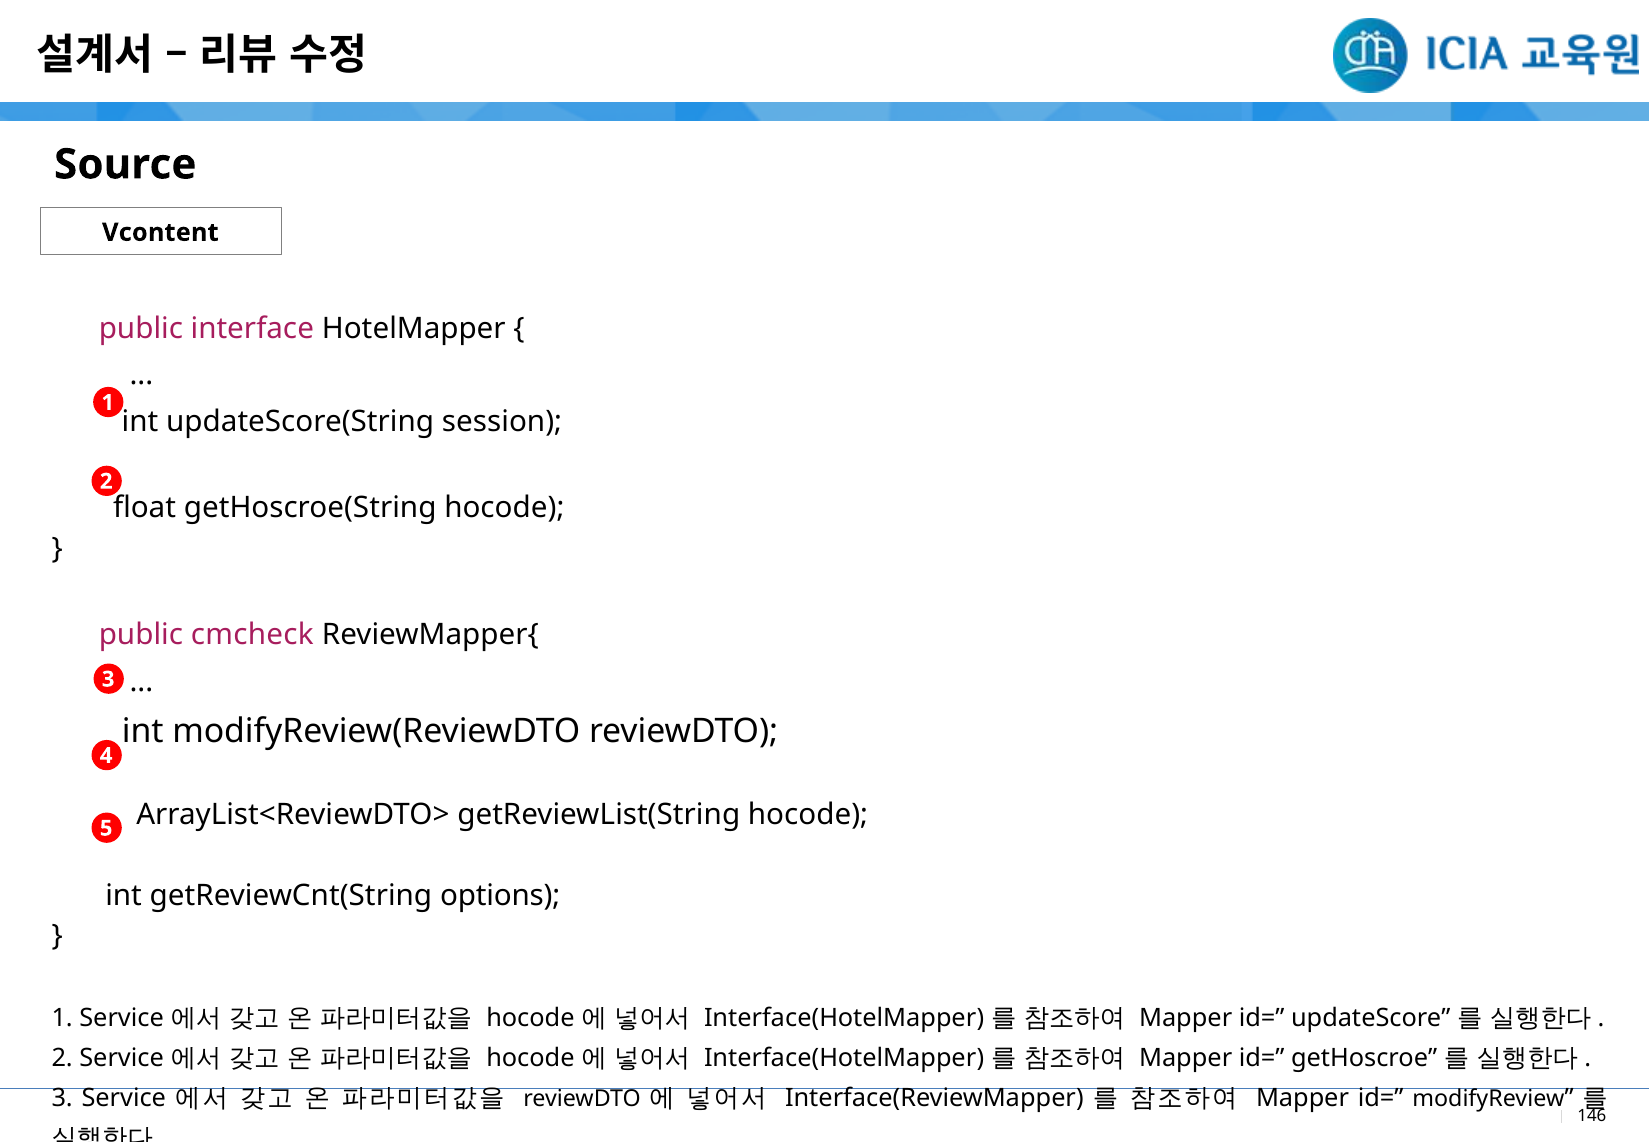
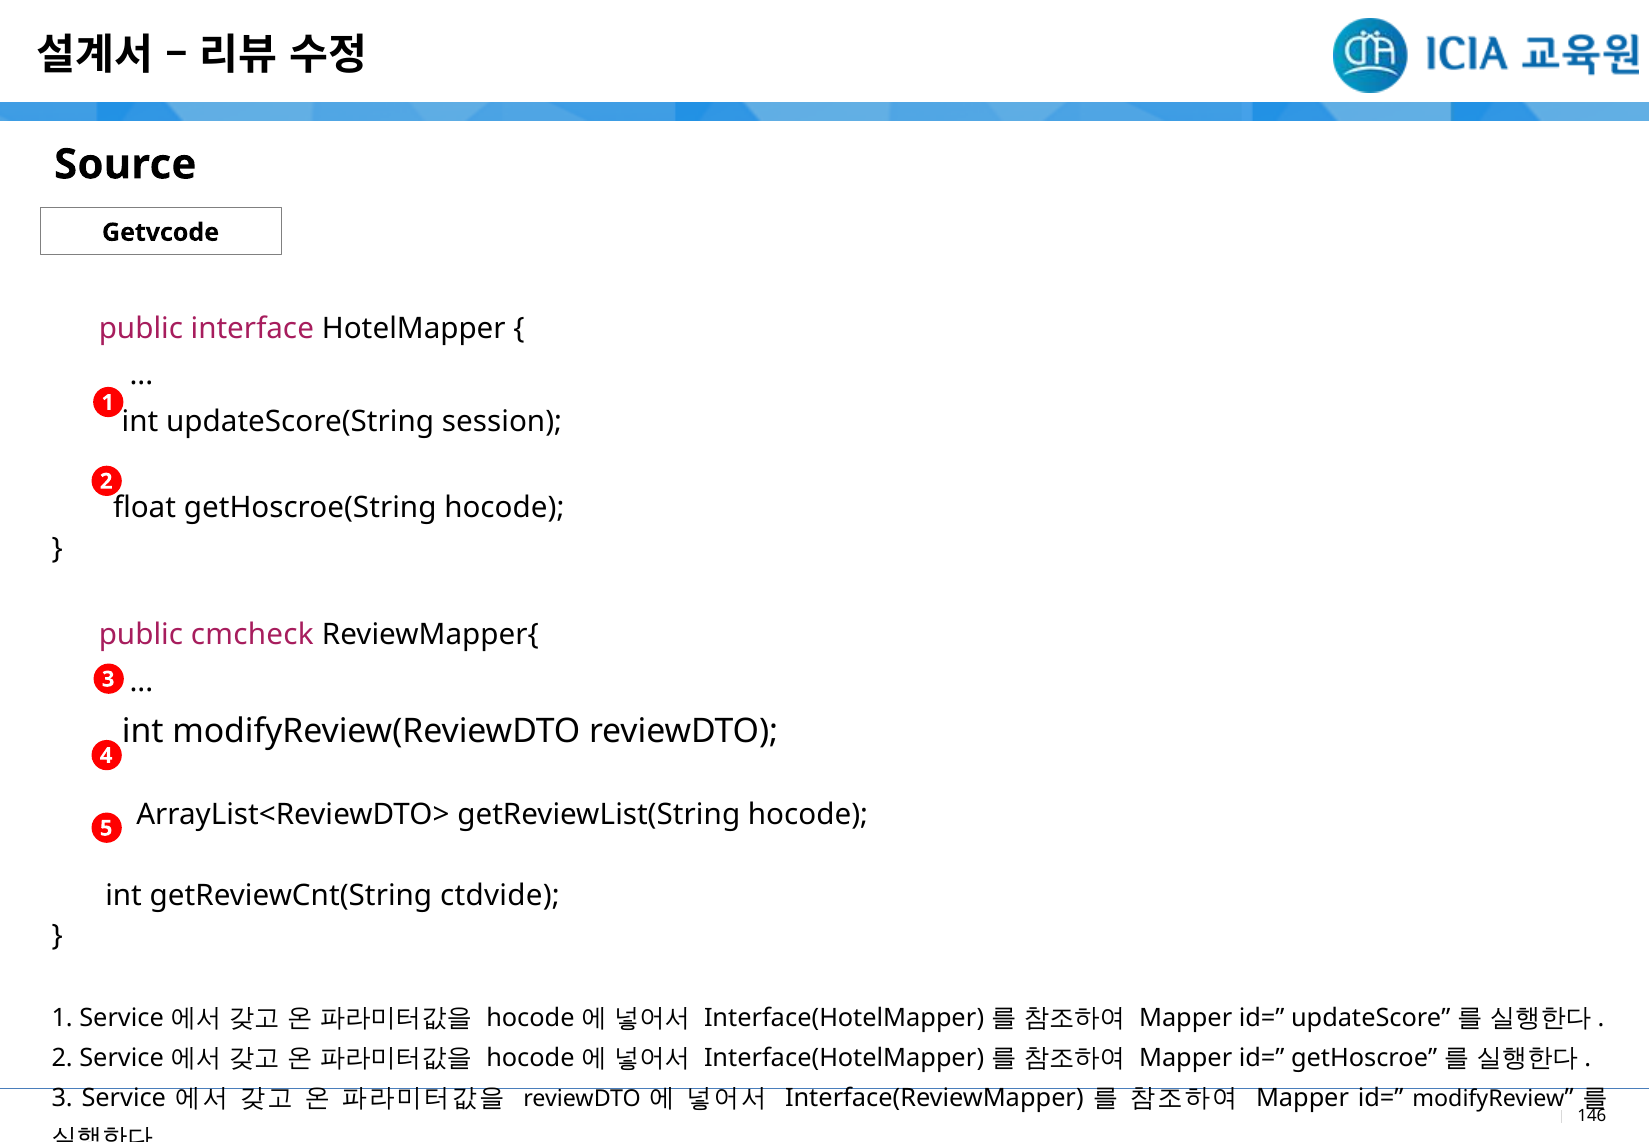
Vcontent: Vcontent -> Getvcode
options: options -> ctdvide
